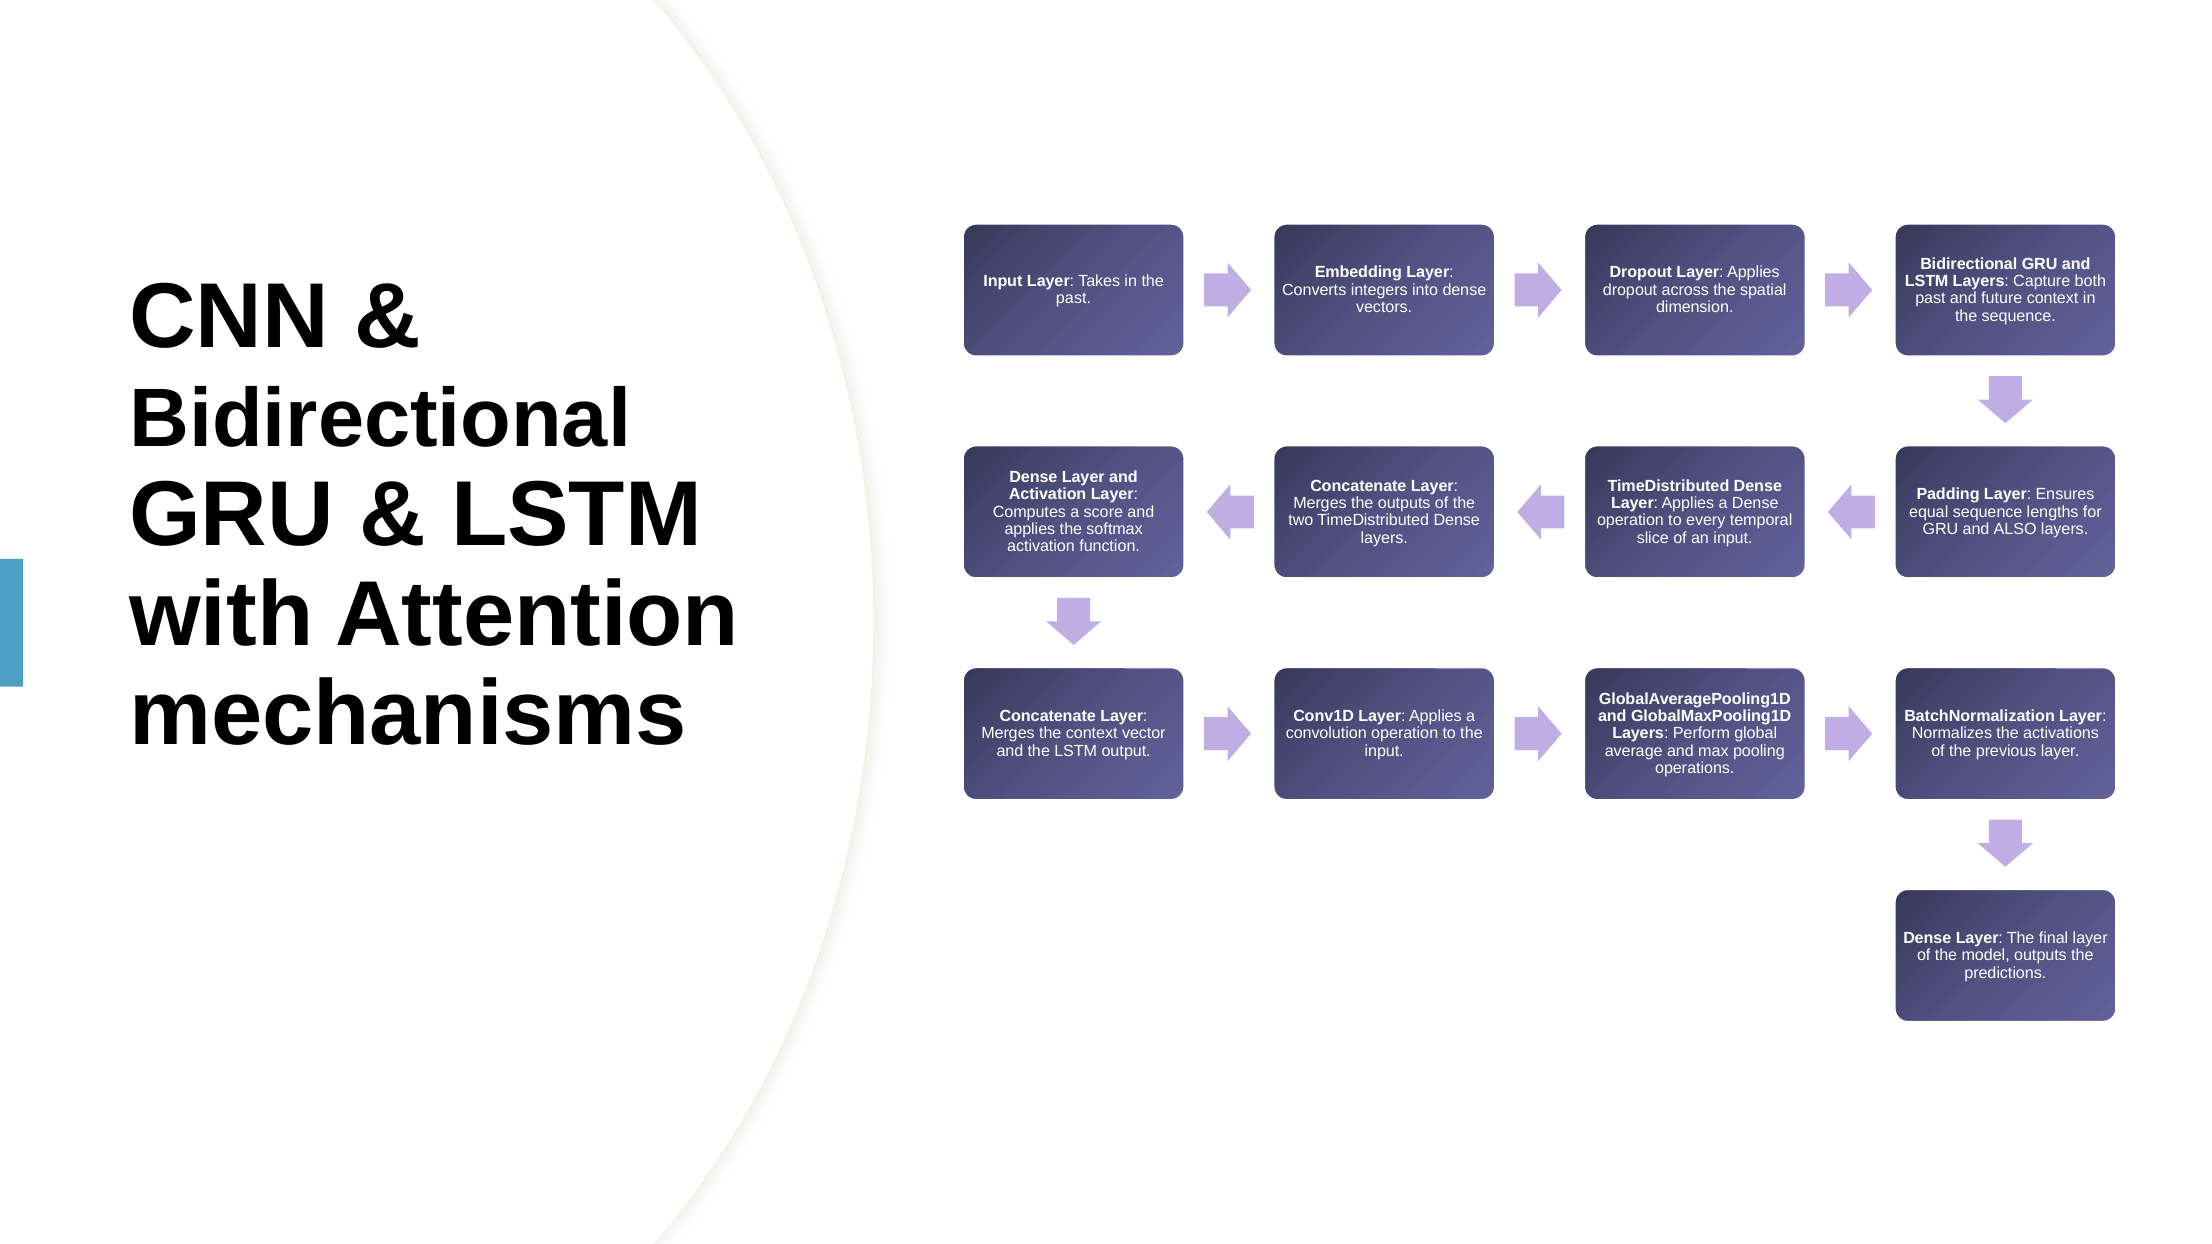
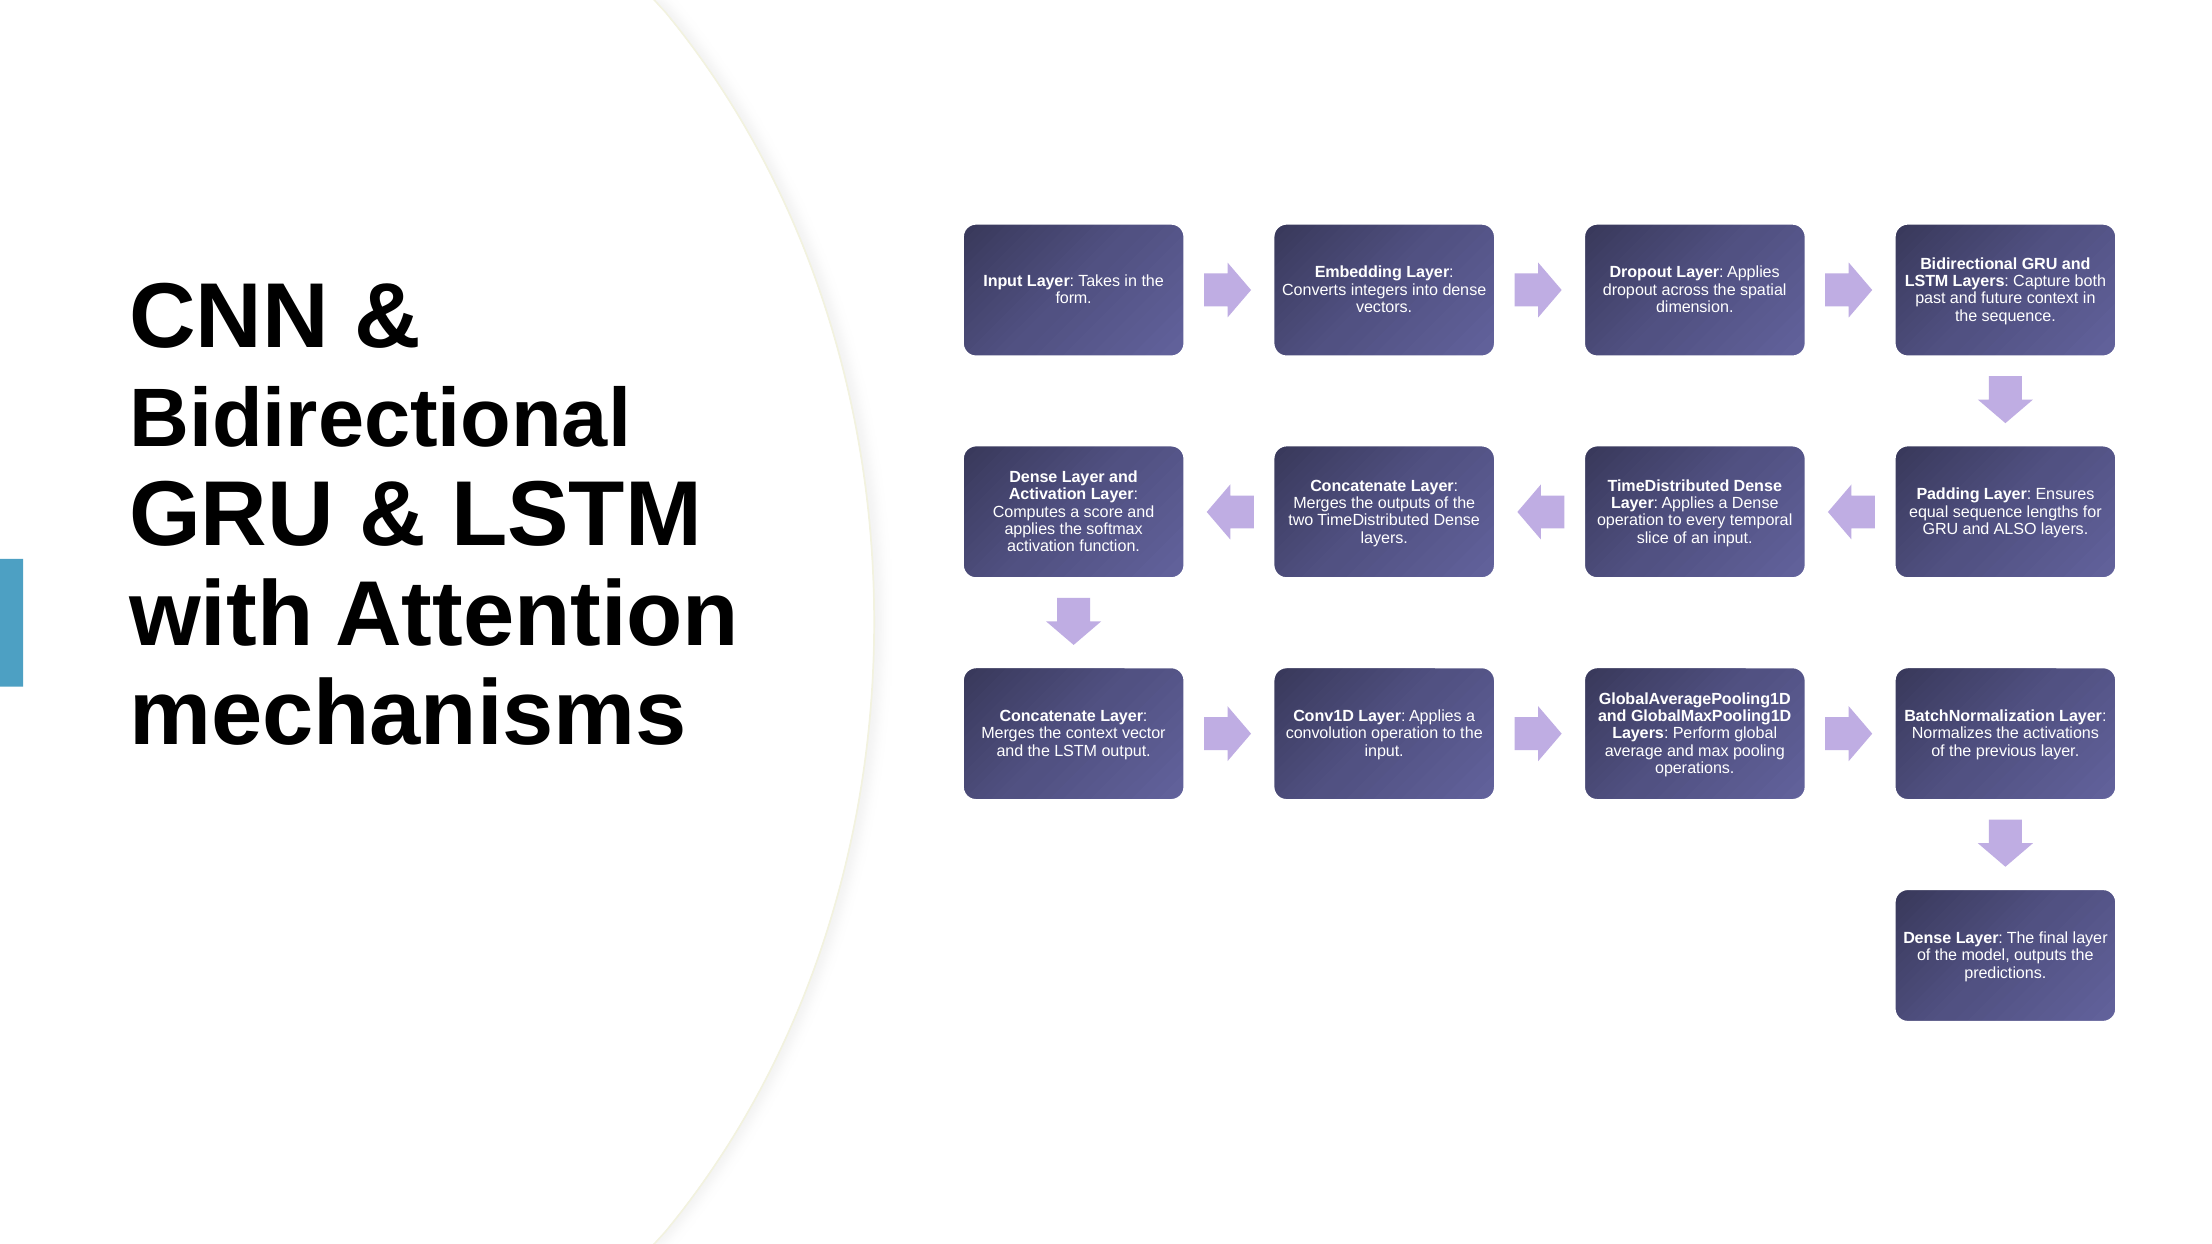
past at (1074, 299): past -> form
